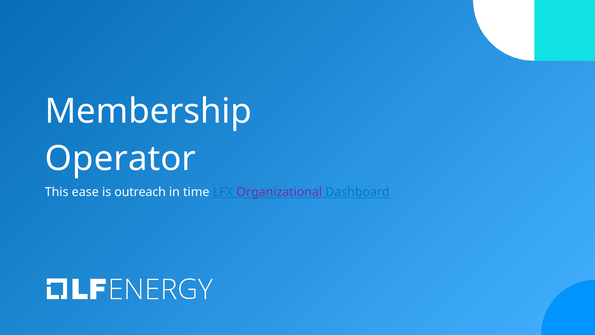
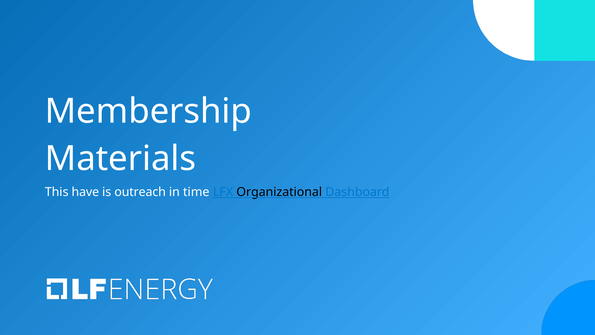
Operator: Operator -> Materials
ease: ease -> have
Organizational colour: purple -> black
